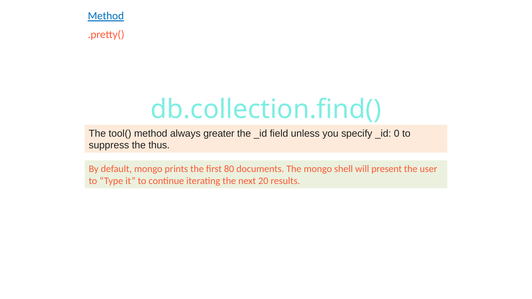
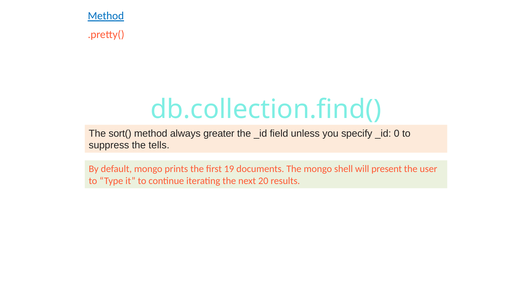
tool(: tool( -> sort(
thus: thus -> tells
80: 80 -> 19
